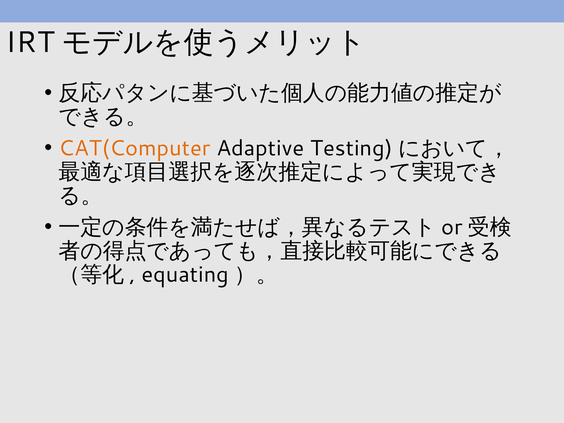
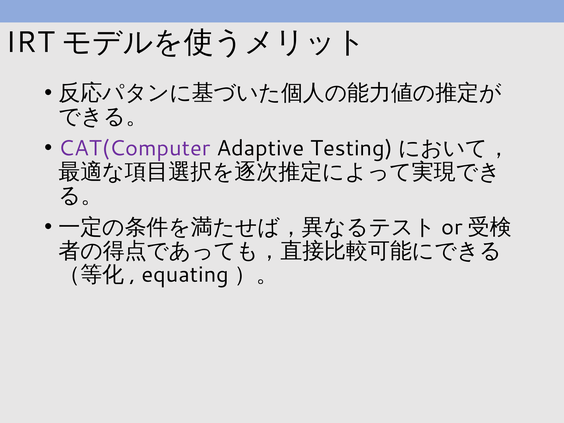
CAT(Computer colour: orange -> purple
